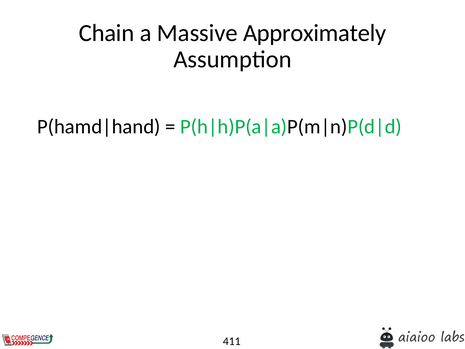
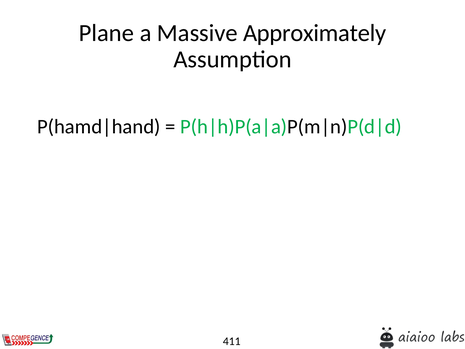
Chain: Chain -> Plane
